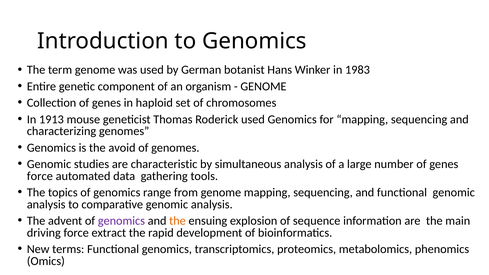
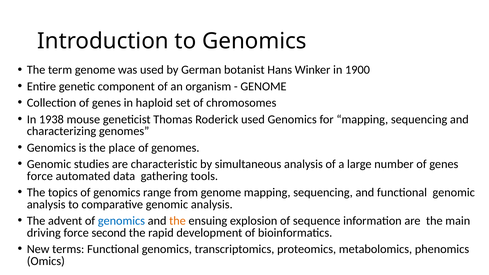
1983: 1983 -> 1900
1913: 1913 -> 1938
avoid: avoid -> place
genomics at (121, 221) colour: purple -> blue
extract: extract -> second
